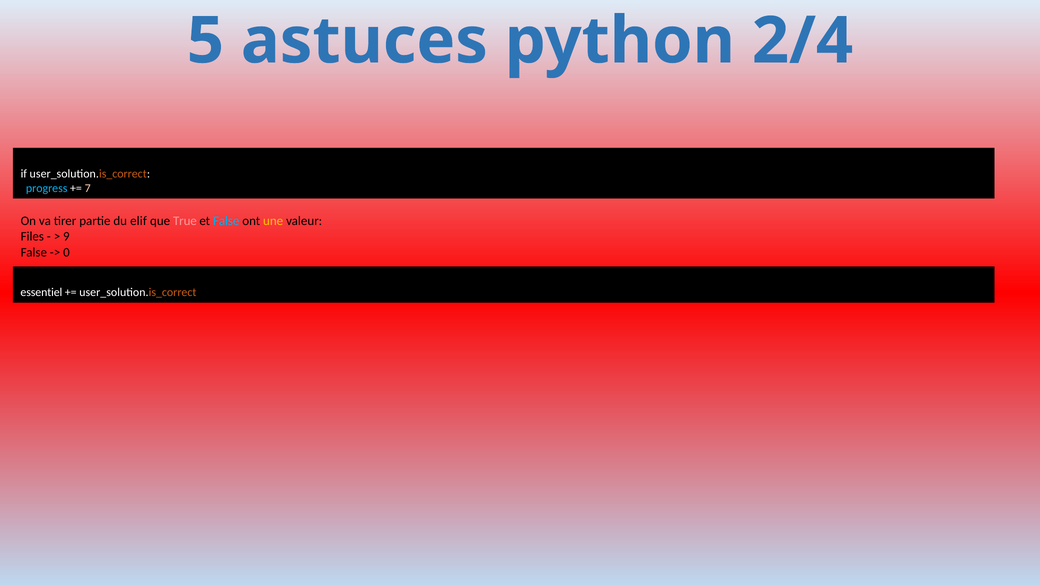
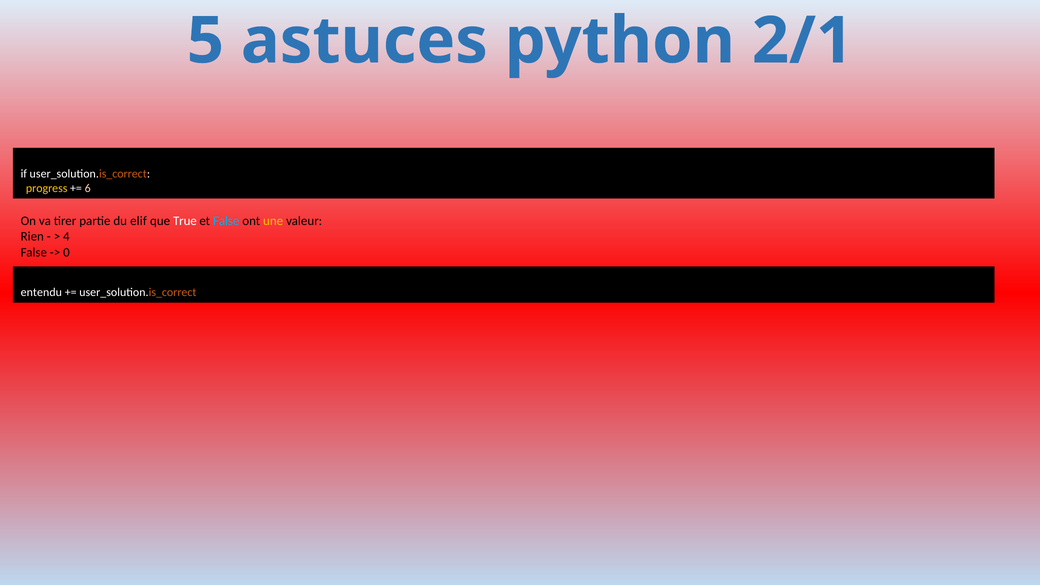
2/4: 2/4 -> 2/1
progress colour: light blue -> yellow
7: 7 -> 6
True colour: pink -> white
Files: Files -> Rien
9: 9 -> 4
essentiel: essentiel -> entendu
